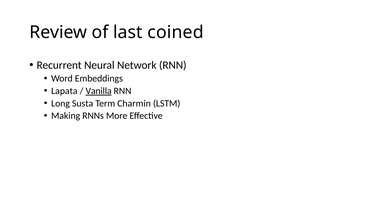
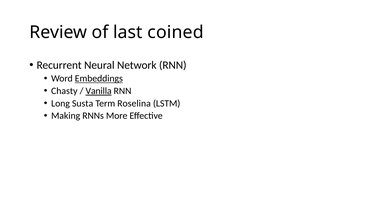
Embeddings underline: none -> present
Lapata: Lapata -> Chasty
Charmin: Charmin -> Roselina
